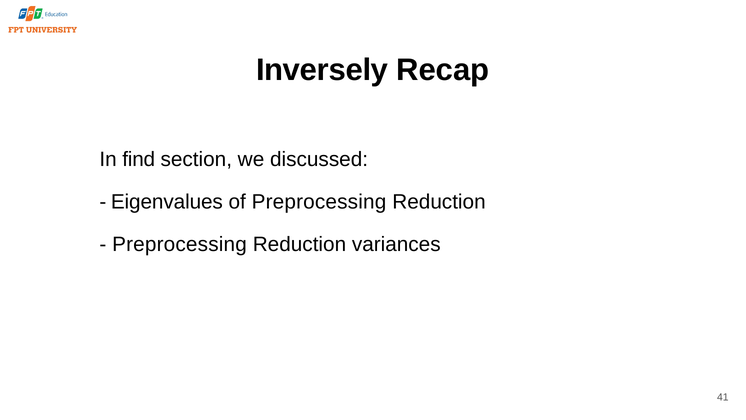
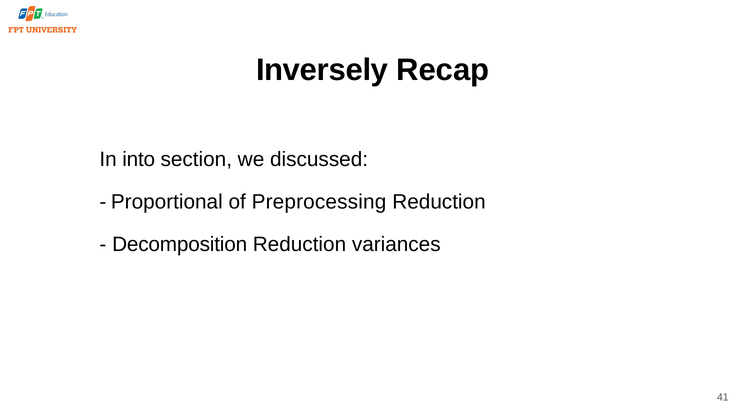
find: find -> into
Eigenvalues: Eigenvalues -> Proportional
Preprocessing at (179, 244): Preprocessing -> Decomposition
